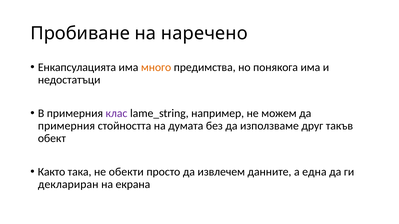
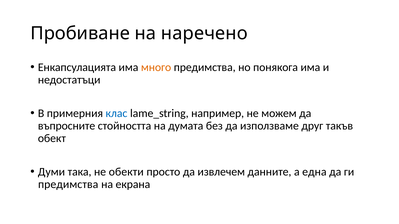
клас colour: purple -> blue
примерния at (66, 126): примерния -> въпросните
Както: Както -> Думи
деклариран at (68, 185): деклариран -> предимства
